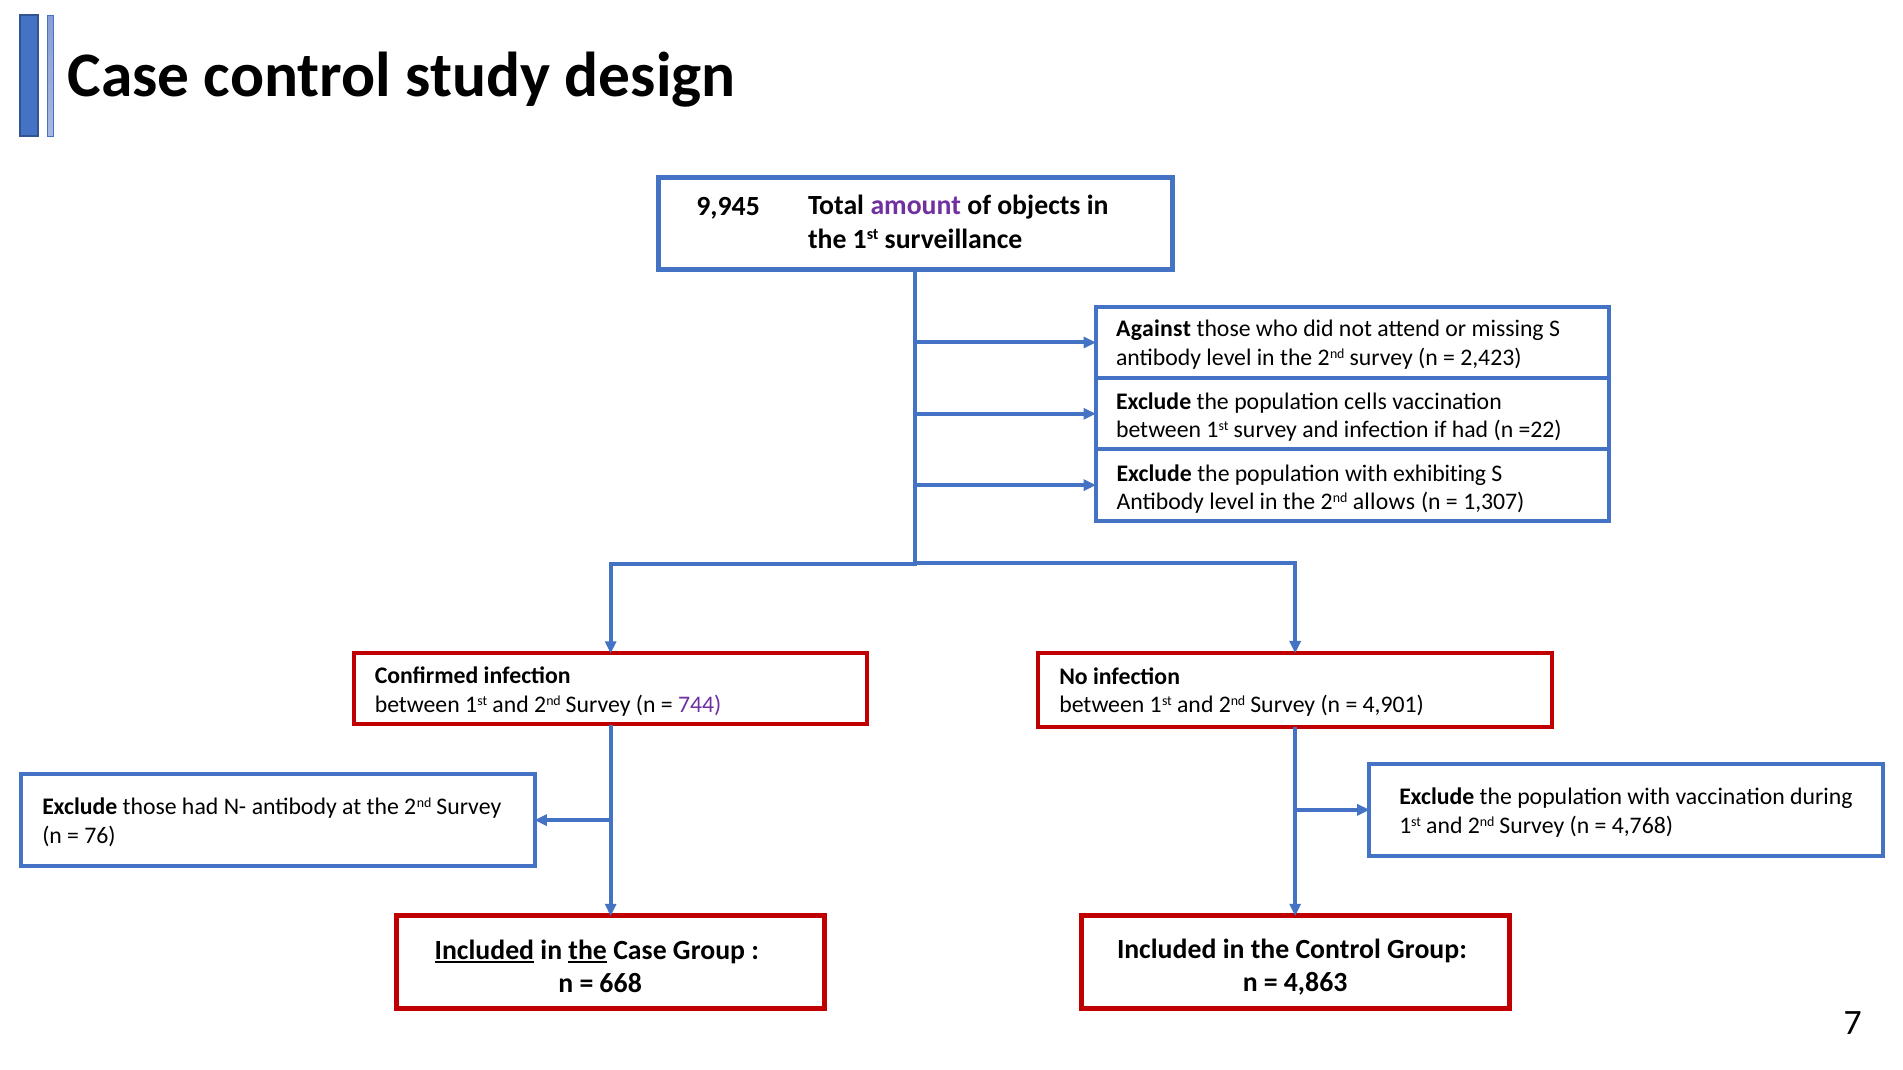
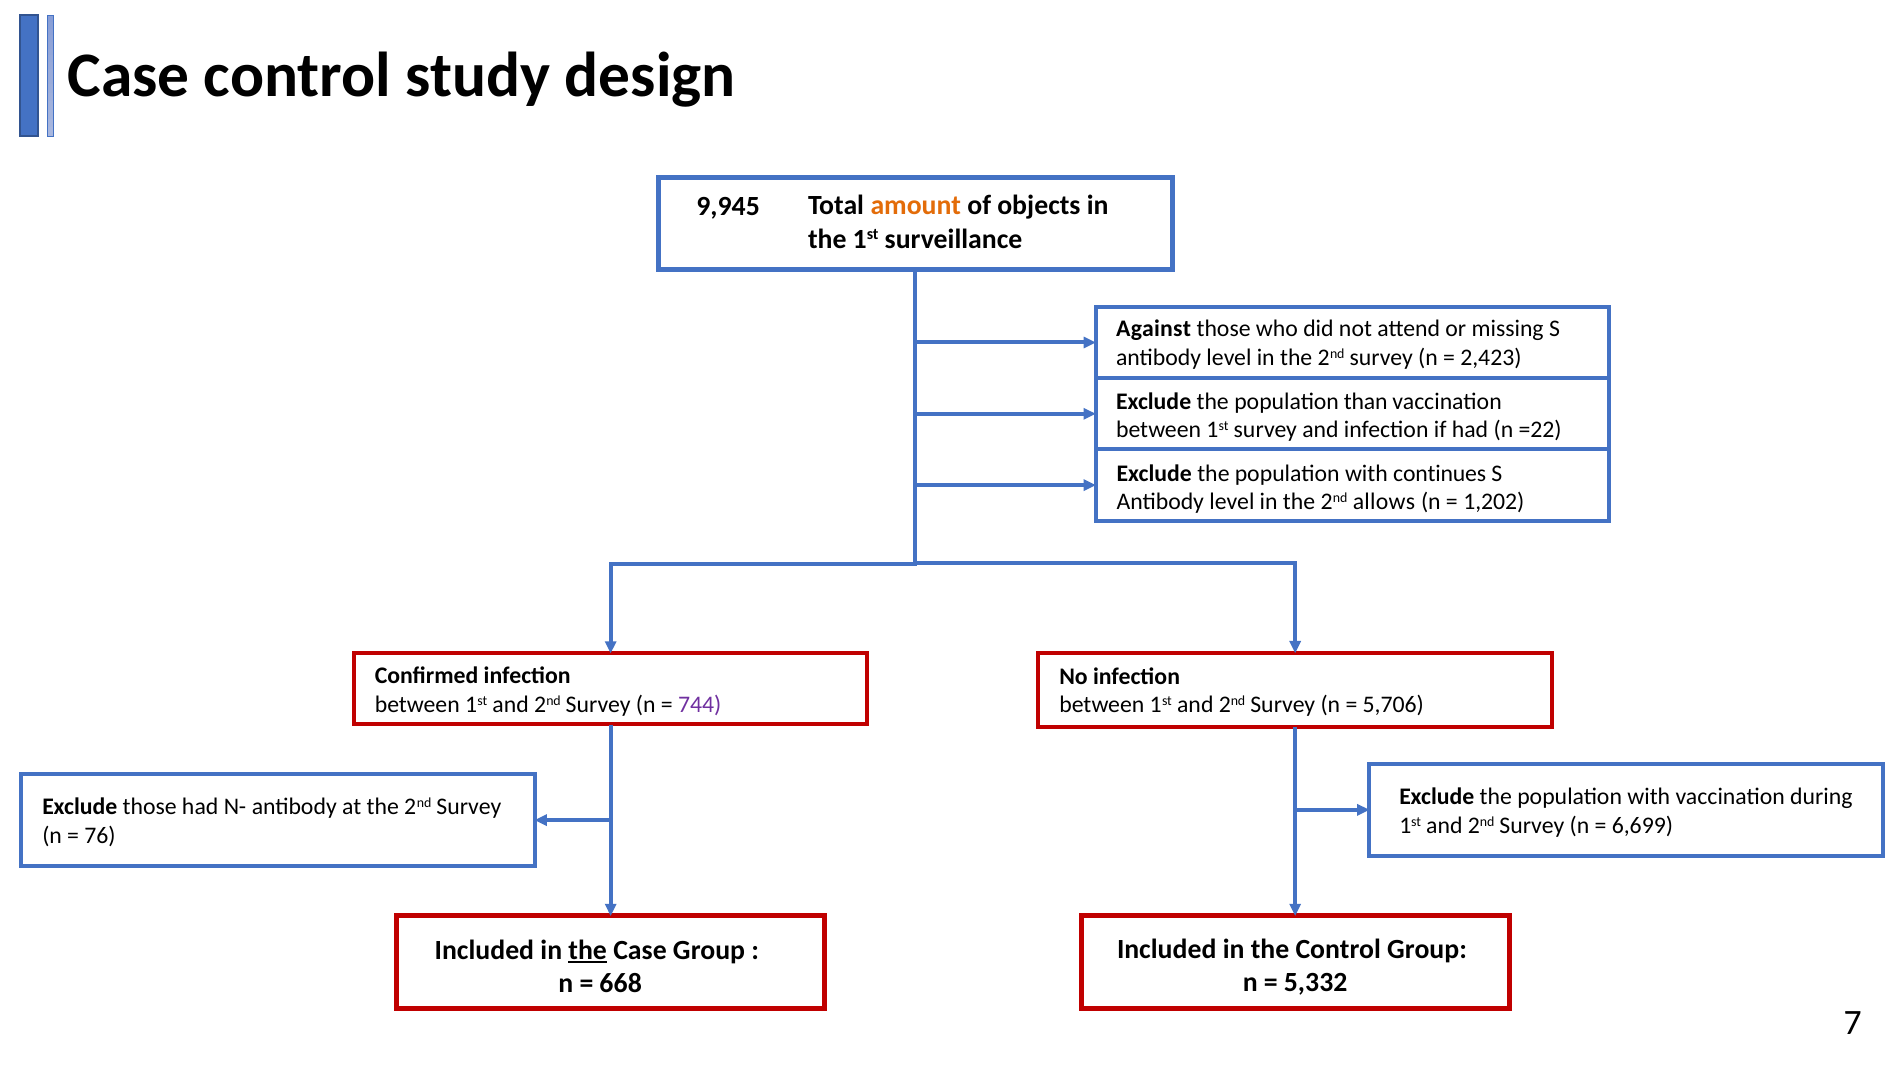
amount colour: purple -> orange
cells: cells -> than
exhibiting: exhibiting -> continues
1,307: 1,307 -> 1,202
4,901: 4,901 -> 5,706
4,768: 4,768 -> 6,699
Included at (484, 950) underline: present -> none
4,863: 4,863 -> 5,332
